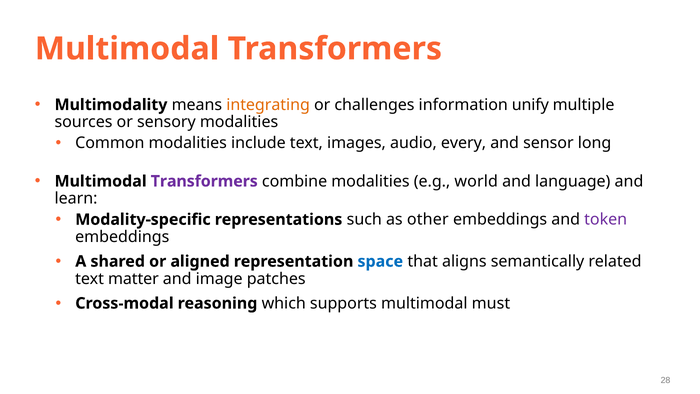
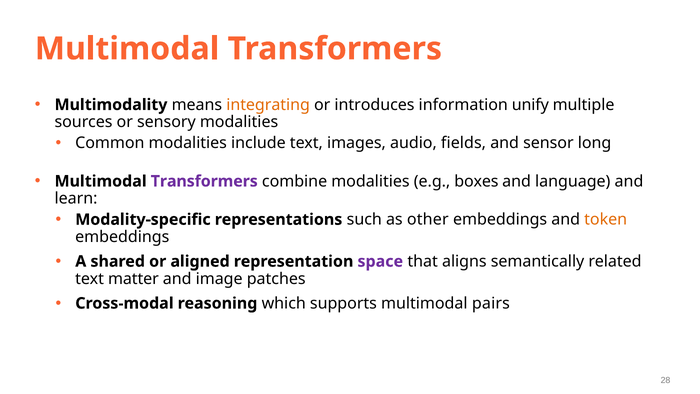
challenges: challenges -> introduces
every: every -> fields
world: world -> boxes
token colour: purple -> orange
space colour: blue -> purple
must: must -> pairs
